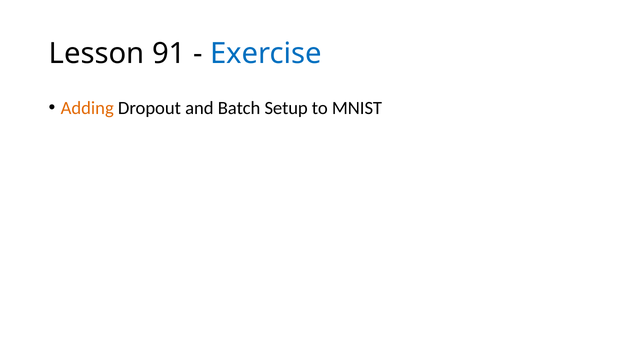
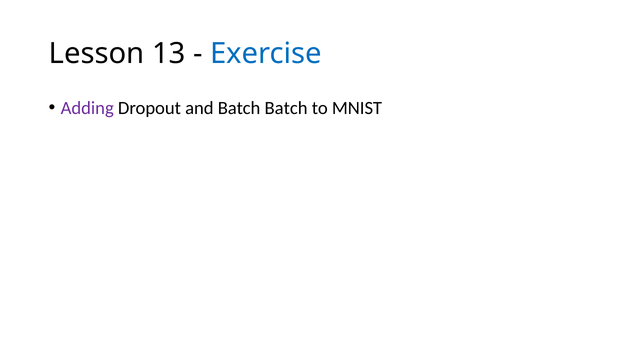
91: 91 -> 13
Adding colour: orange -> purple
Batch Setup: Setup -> Batch
